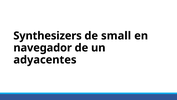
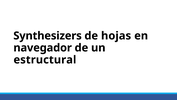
small: small -> hojas
adyacentes: adyacentes -> estructural
